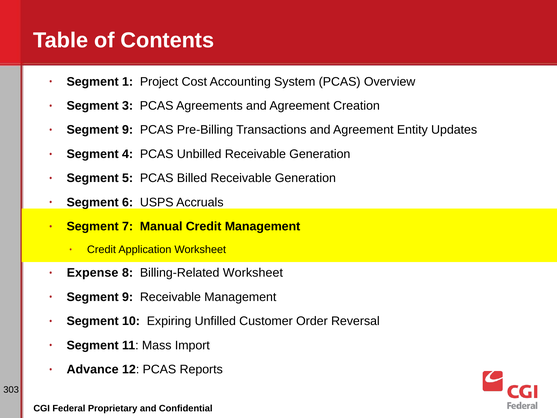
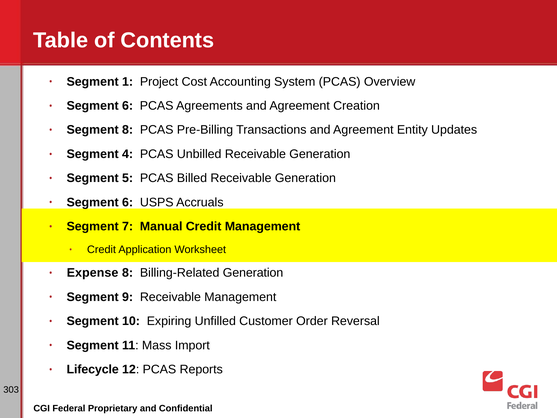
3 at (128, 106): 3 -> 6
9 at (128, 130): 9 -> 8
Billing-Related Worksheet: Worksheet -> Generation
Advance: Advance -> Lifecycle
